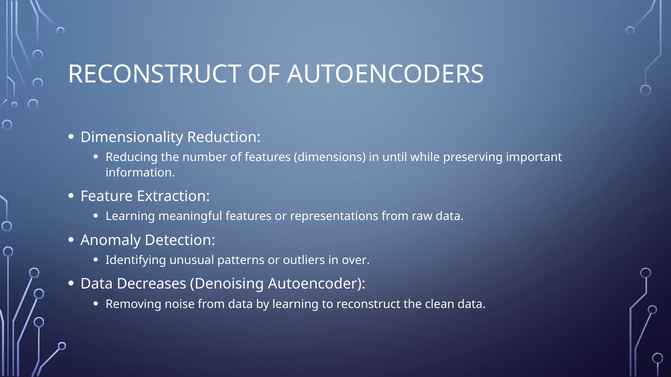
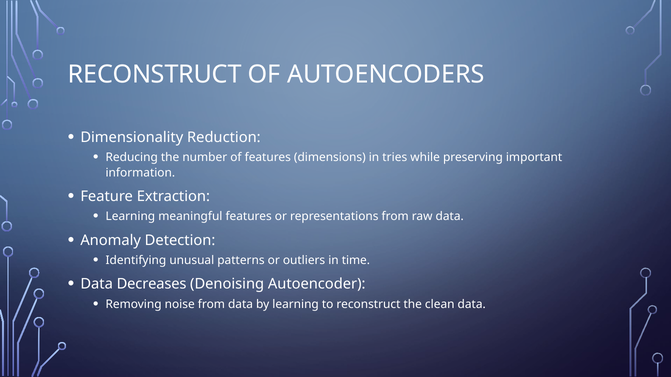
until: until -> tries
over: over -> time
